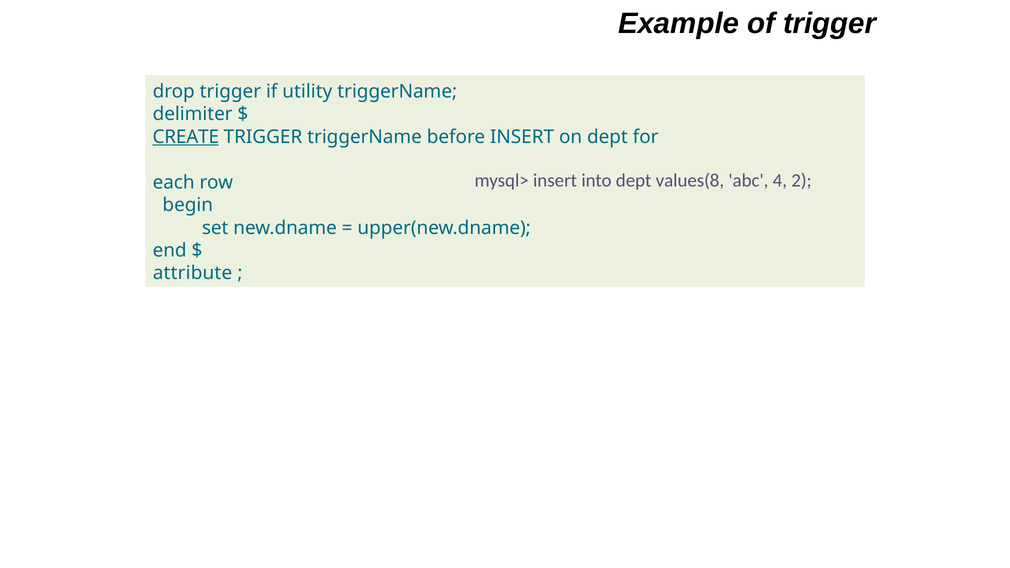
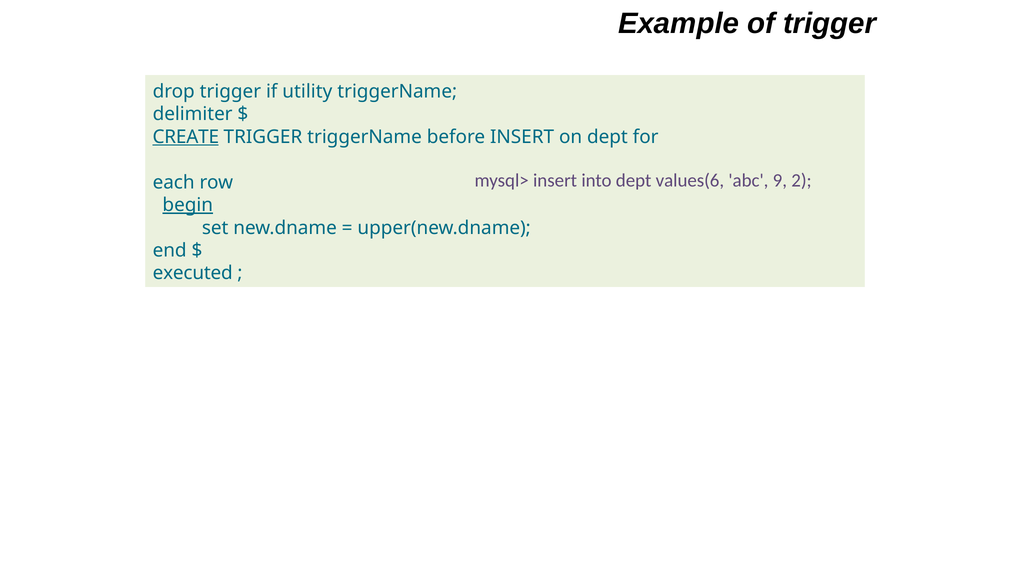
values(8: values(8 -> values(6
4: 4 -> 9
begin underline: none -> present
attribute: attribute -> executed
